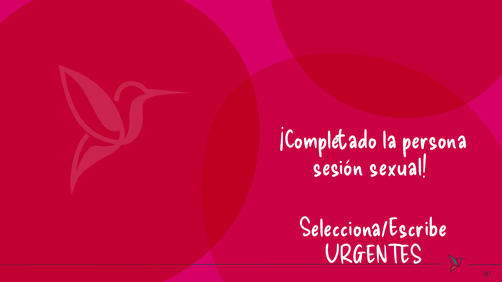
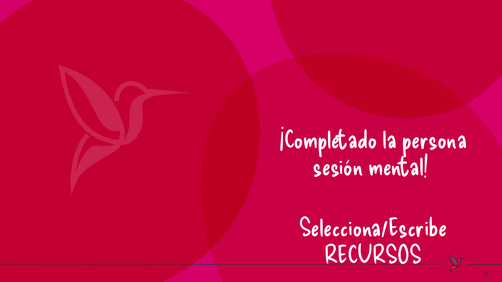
sexual: sexual -> mental
URGENTES: URGENTES -> RECURSOS
